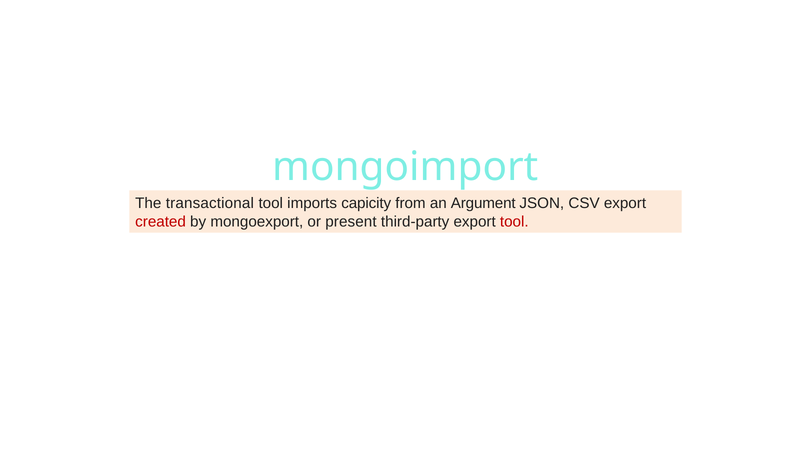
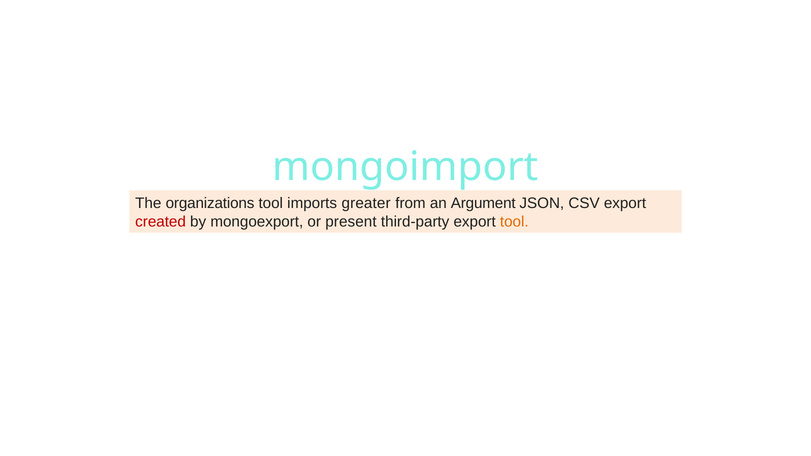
transactional: transactional -> organizations
capicity: capicity -> greater
tool at (514, 222) colour: red -> orange
